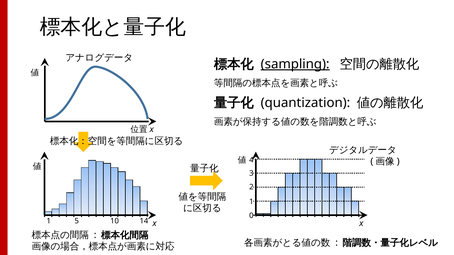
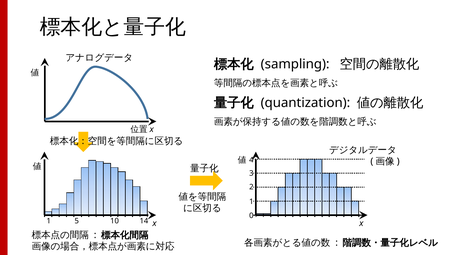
sampling underline: present -> none
